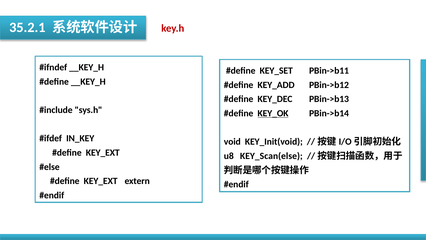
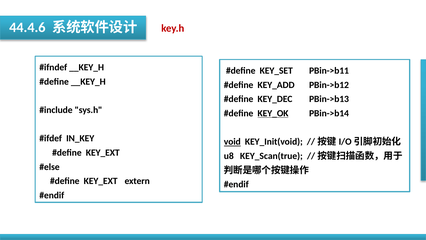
35.2.1: 35.2.1 -> 44.4.6
void underline: none -> present
KEY_Scan(else: KEY_Scan(else -> KEY_Scan(true
